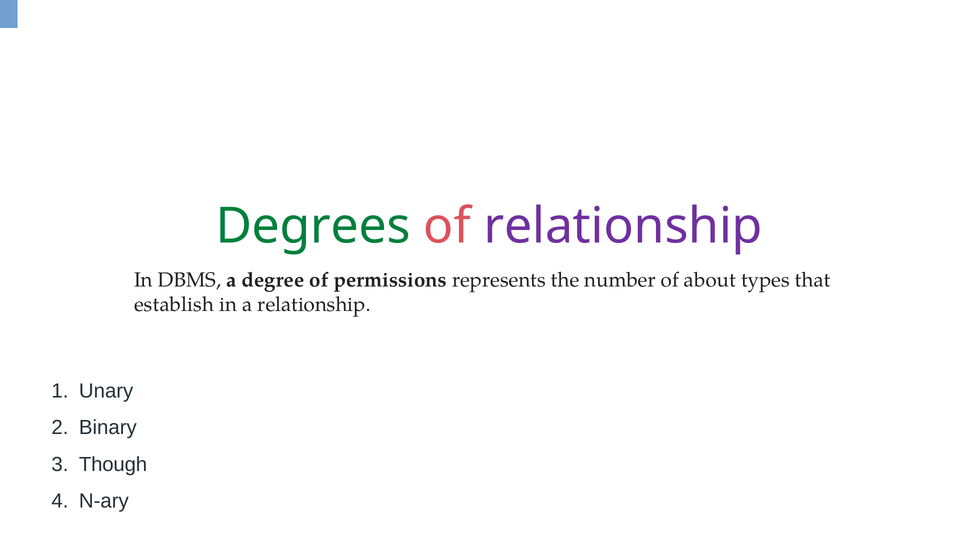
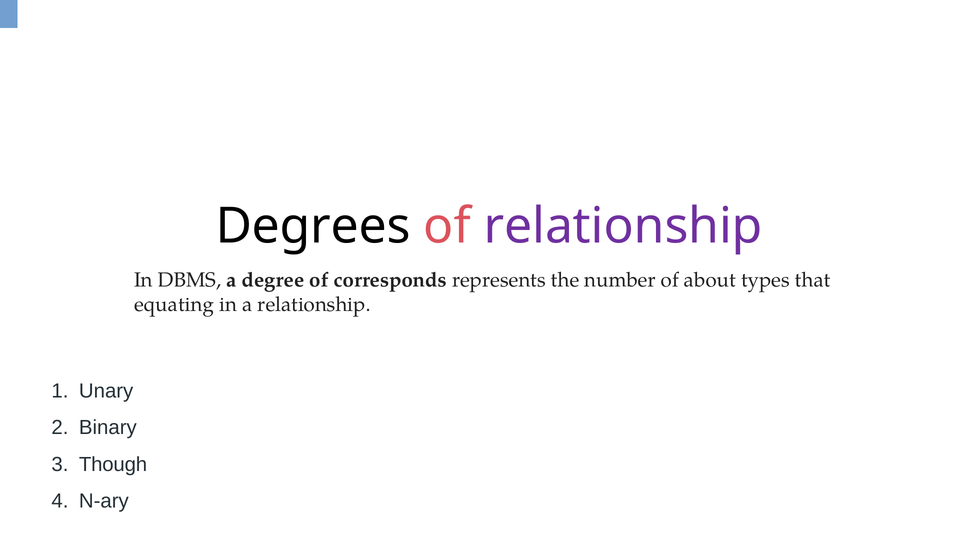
Degrees colour: green -> black
permissions: permissions -> corresponds
establish: establish -> equating
